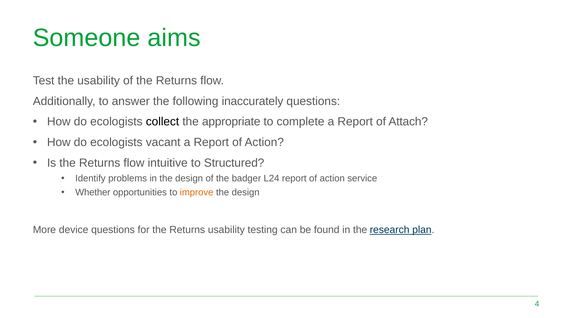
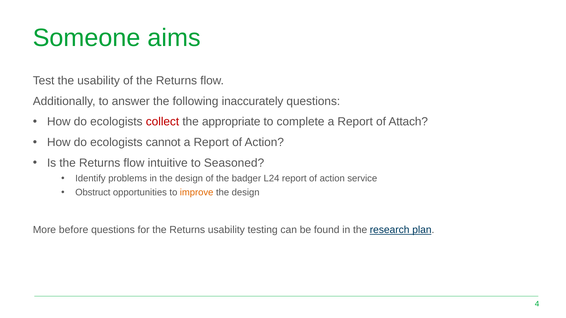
collect colour: black -> red
vacant: vacant -> cannot
Structured: Structured -> Seasoned
Whether: Whether -> Obstruct
device: device -> before
